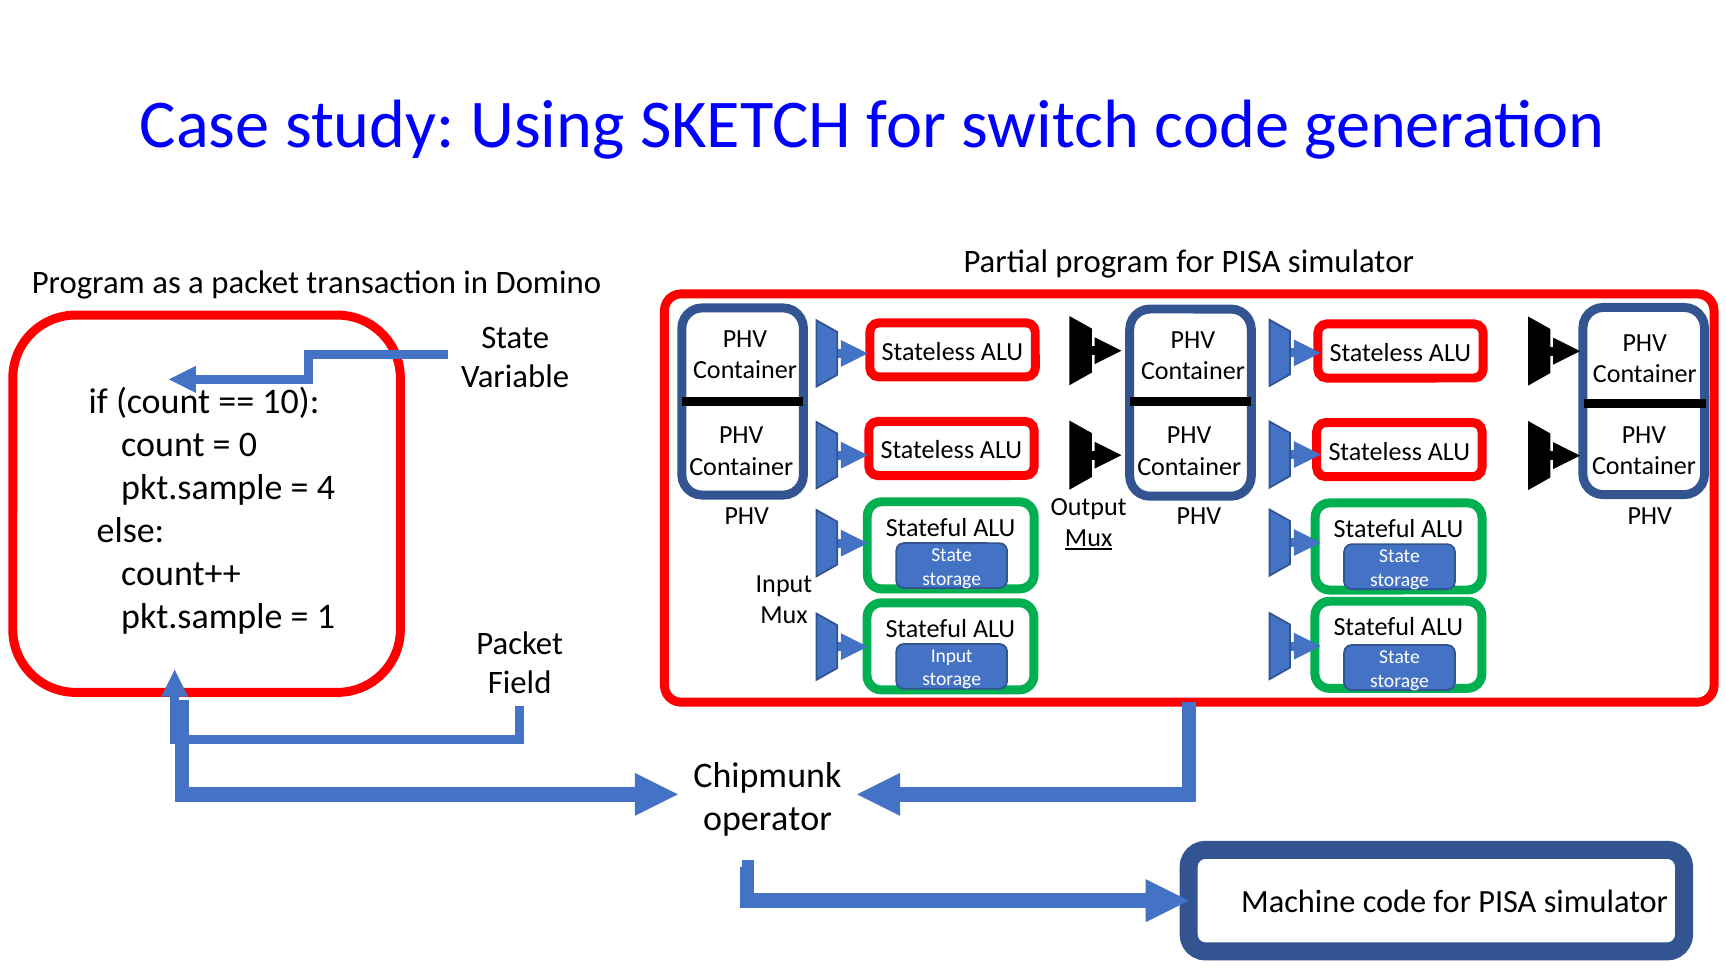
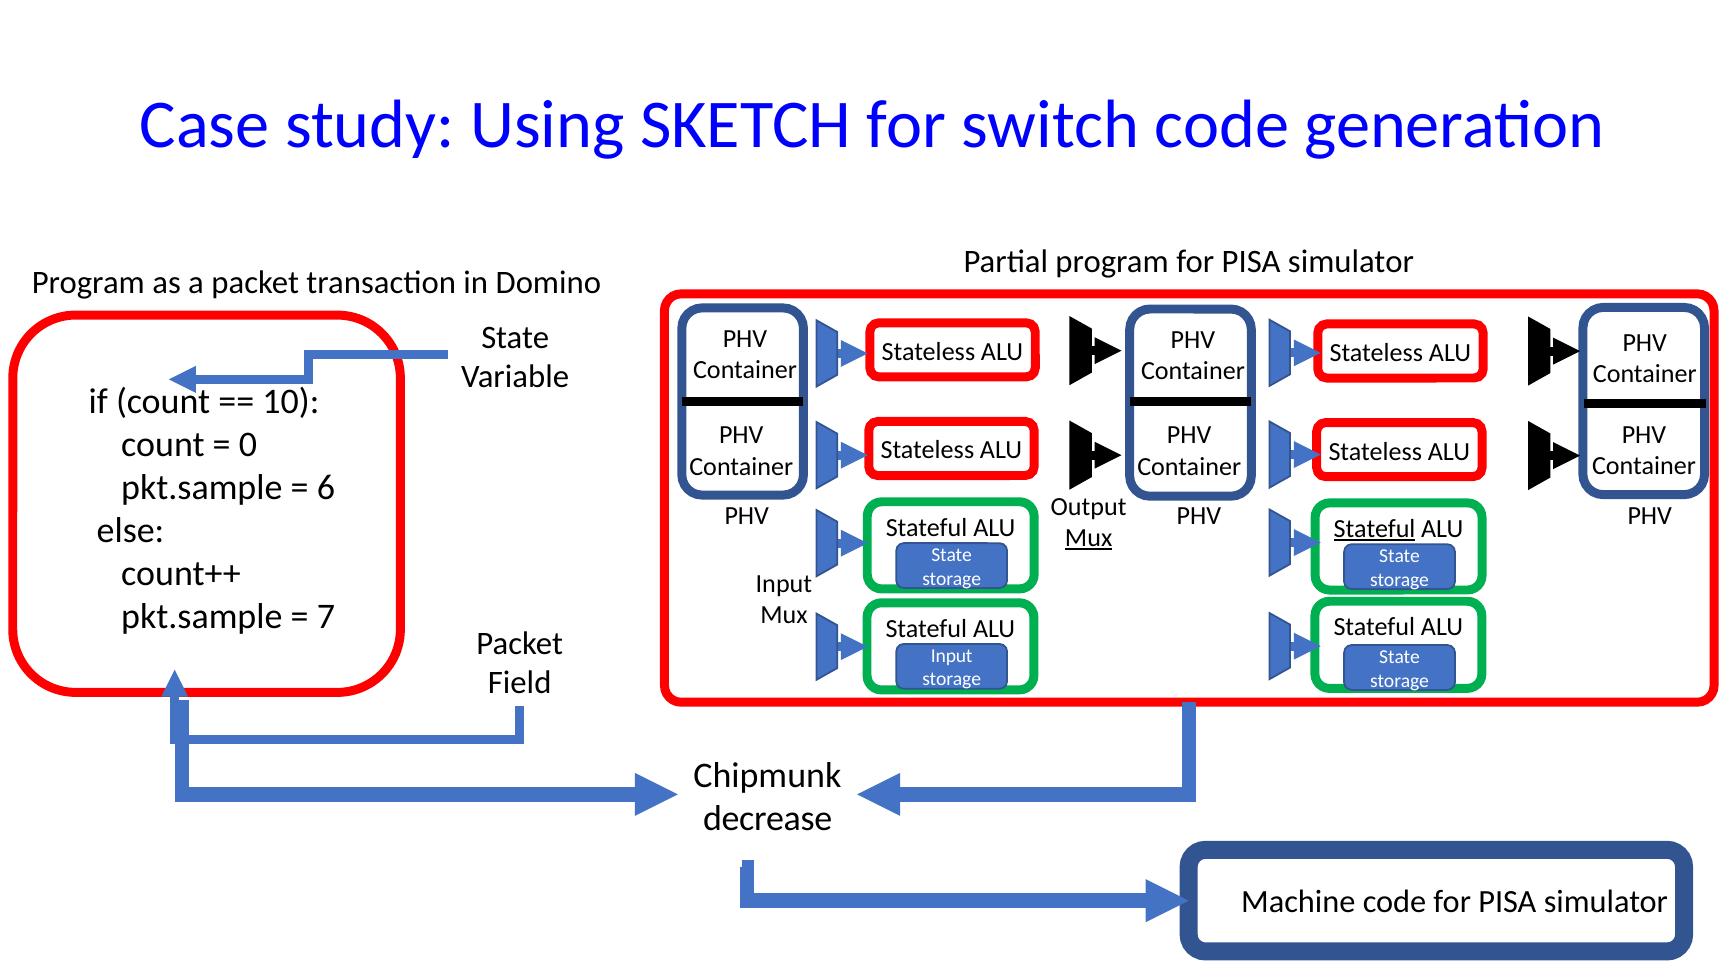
4: 4 -> 6
Stateful at (1375, 528) underline: none -> present
1: 1 -> 7
operator: operator -> decrease
